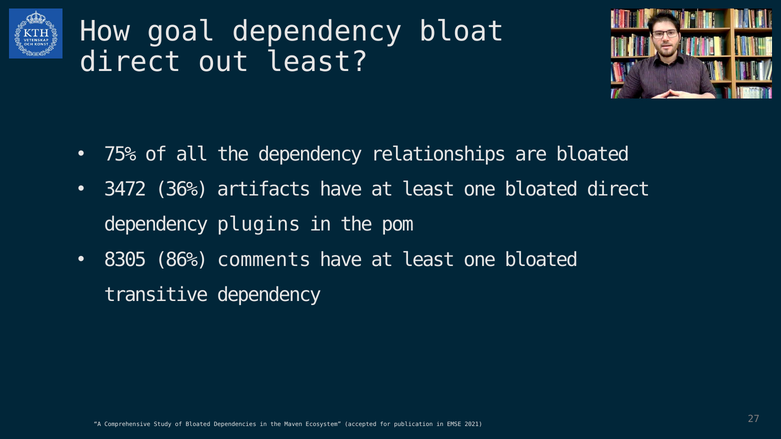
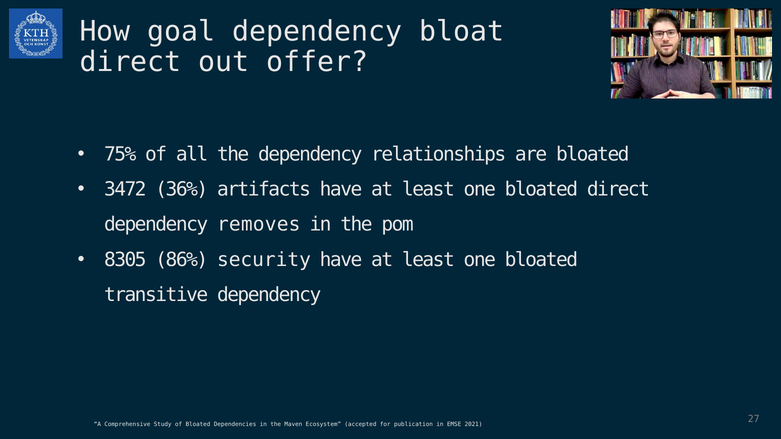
out least: least -> offer
plugins: plugins -> removes
comments: comments -> security
